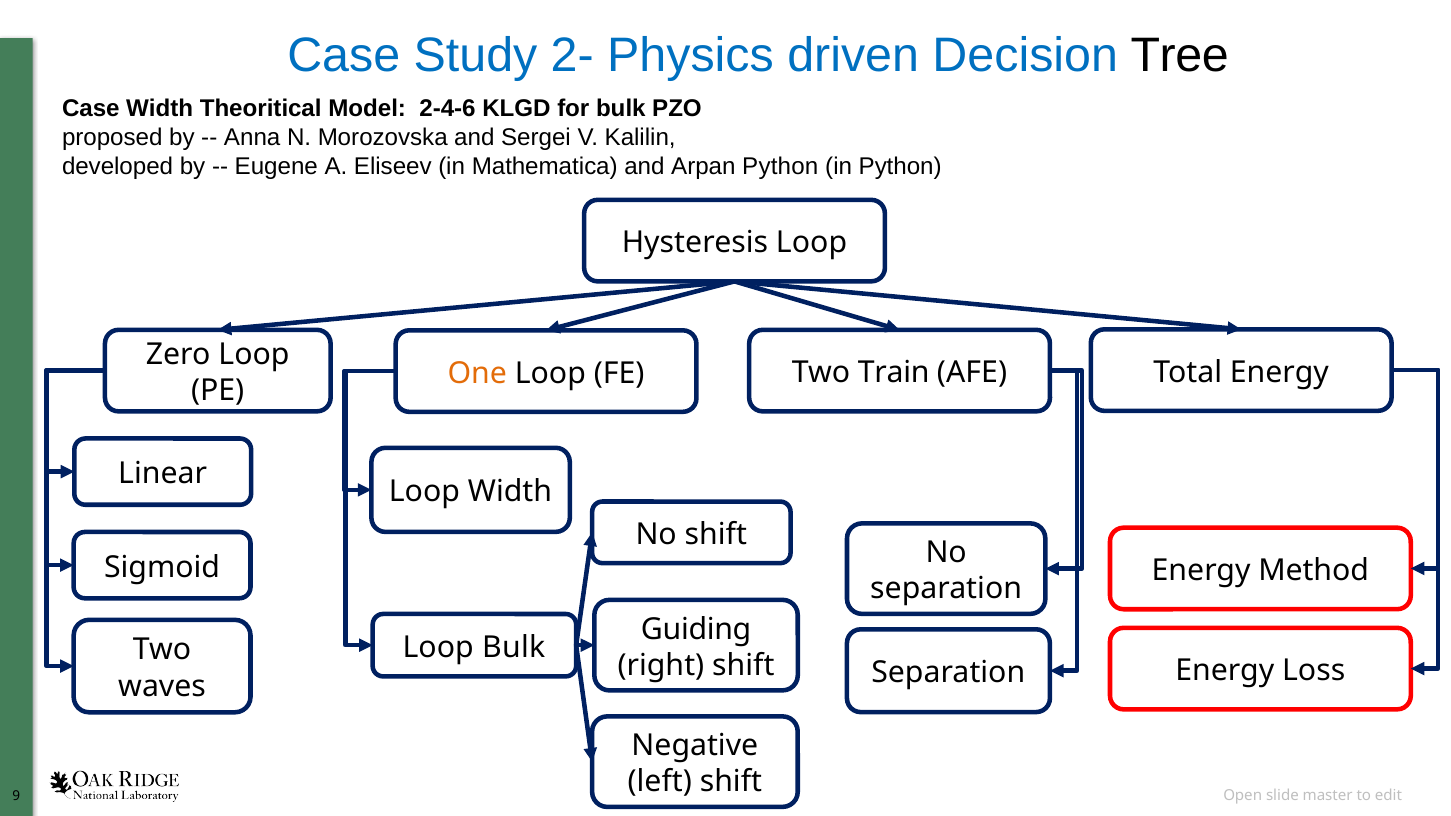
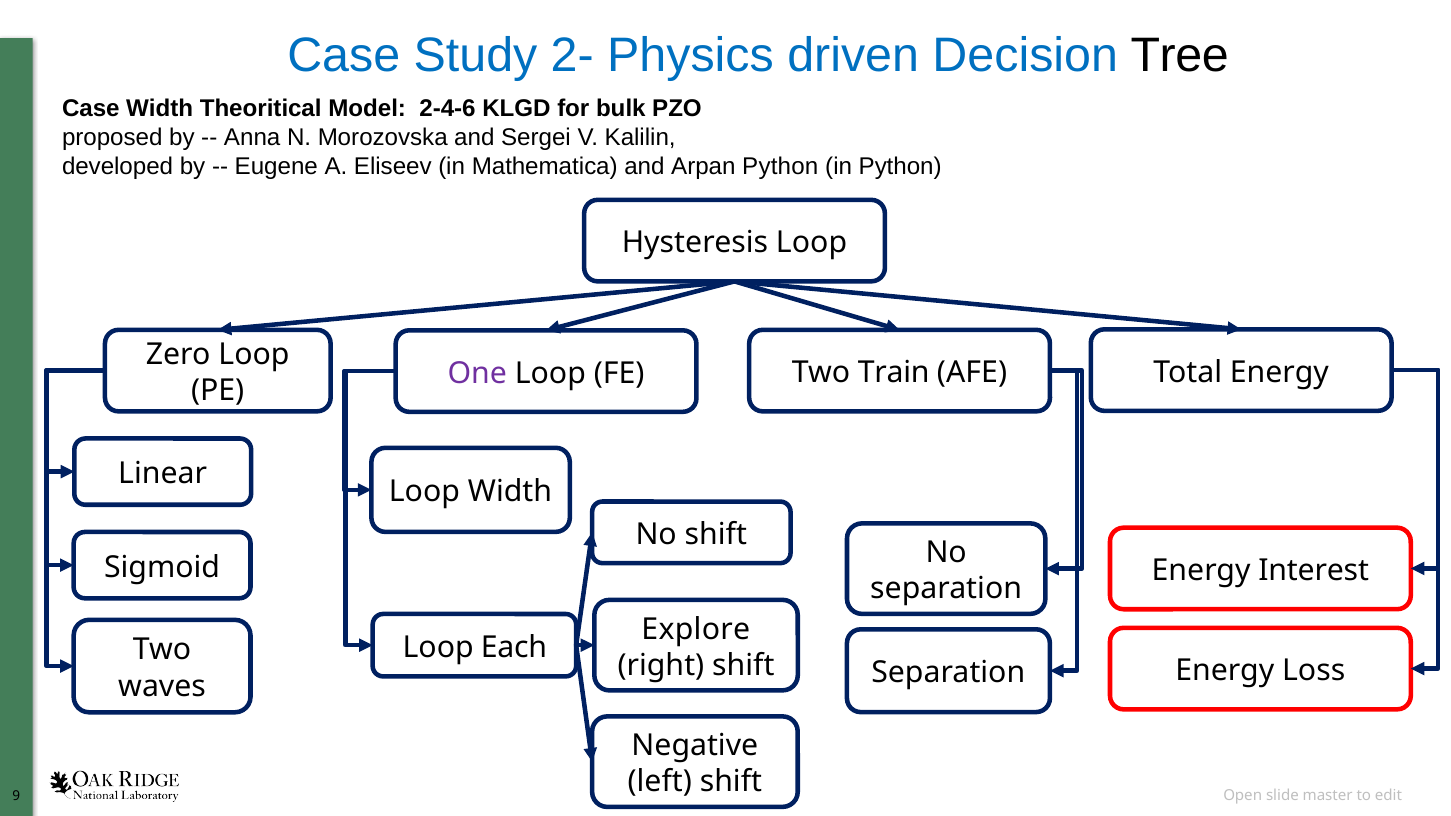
One colour: orange -> purple
Method: Method -> Interest
Guiding: Guiding -> Explore
Loop Bulk: Bulk -> Each
